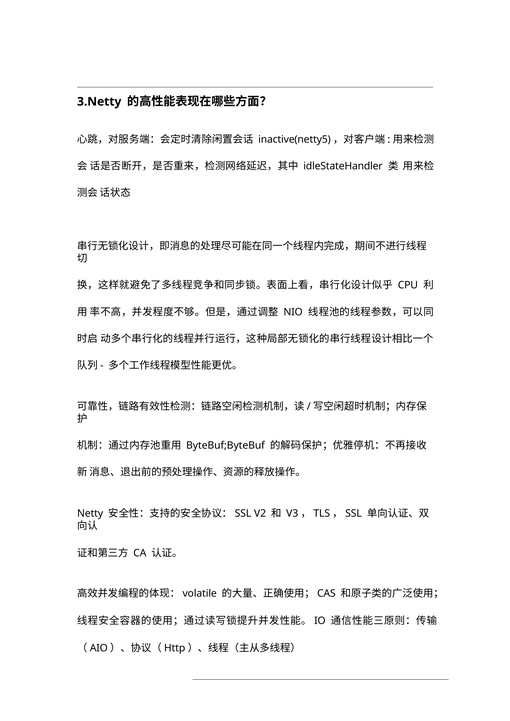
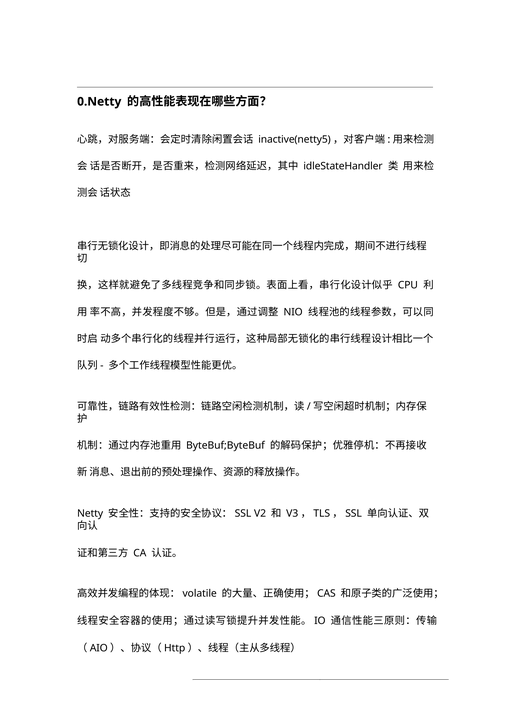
3.Netty: 3.Netty -> 0.Netty
